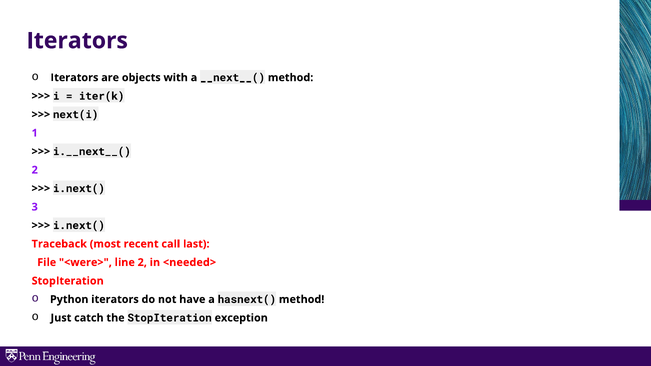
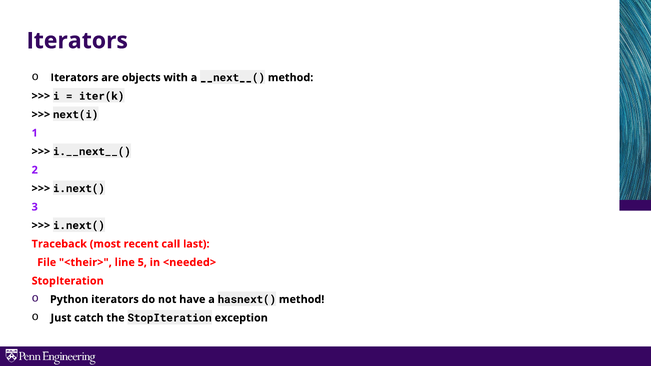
<were>: <were> -> <their>
line 2: 2 -> 5
